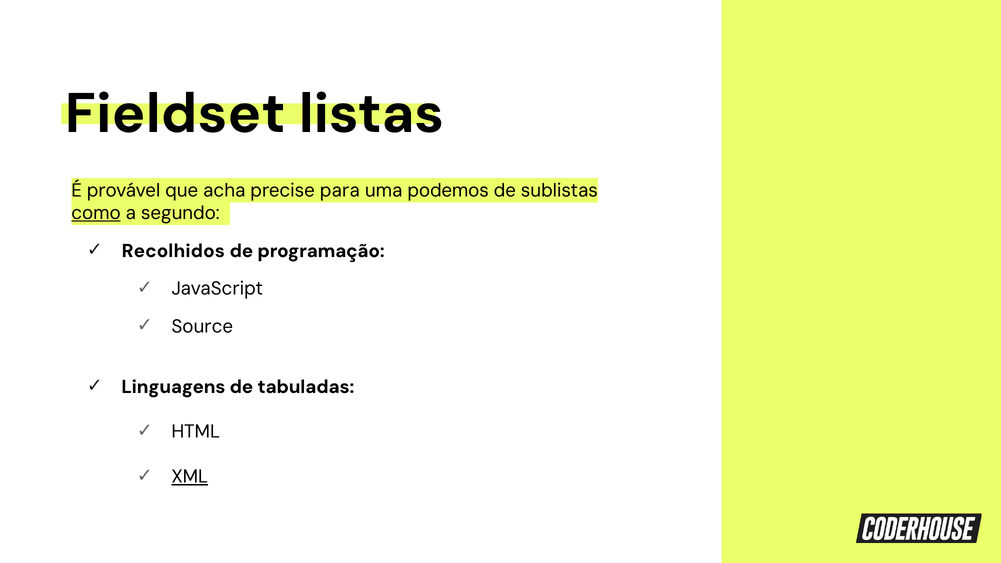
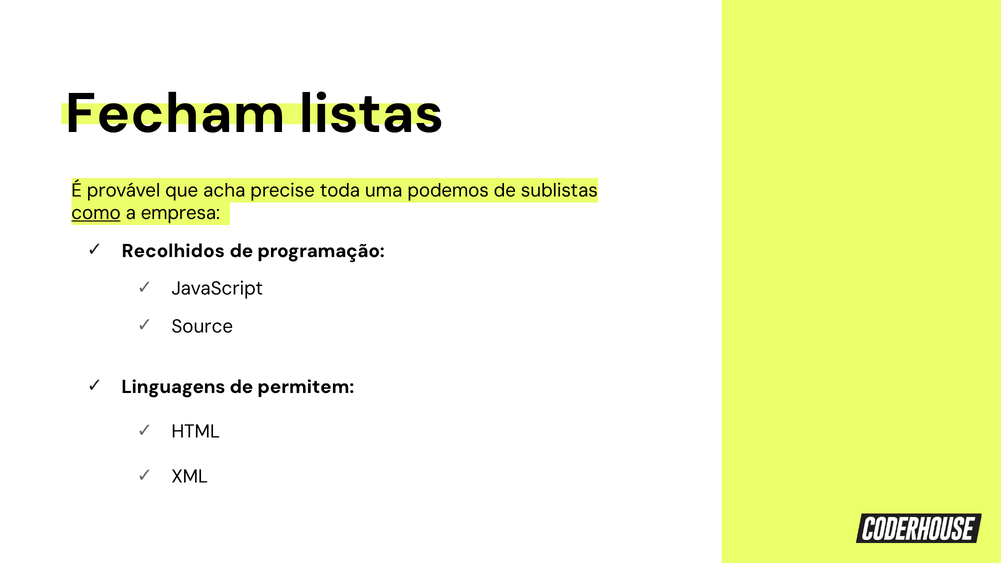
Fieldset: Fieldset -> Fecham
para: para -> toda
segundo: segundo -> empresa
tabuladas: tabuladas -> permitem
XML underline: present -> none
